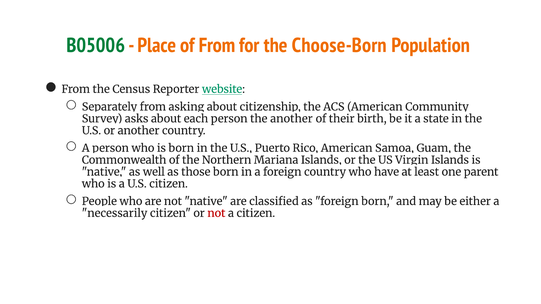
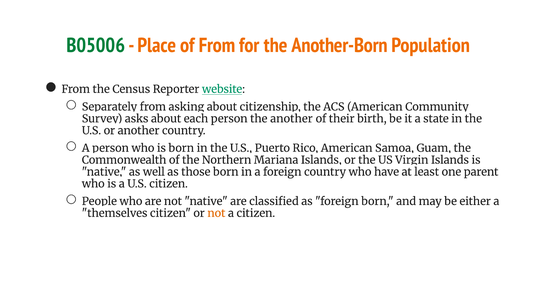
Choose-Born: Choose-Born -> Another-Born
necessarily: necessarily -> themselves
not at (216, 213) colour: red -> orange
